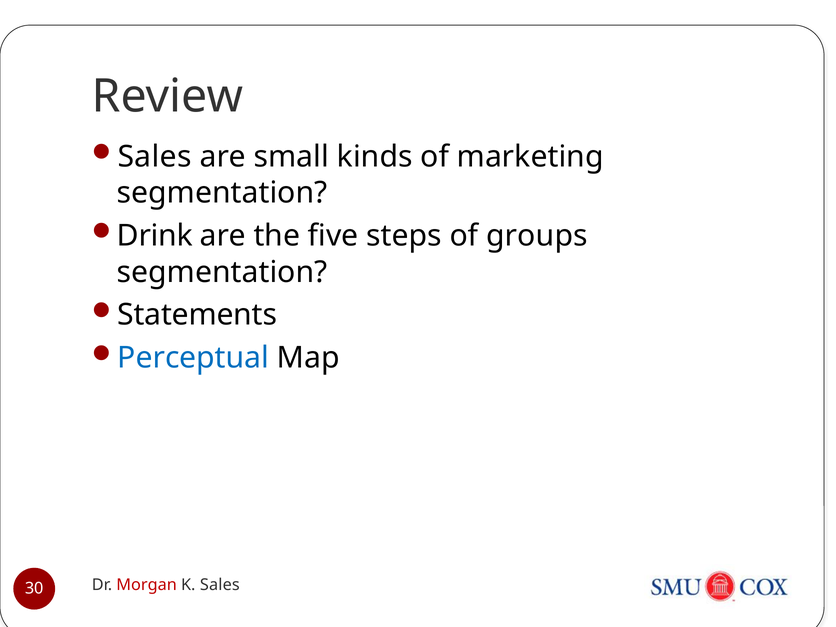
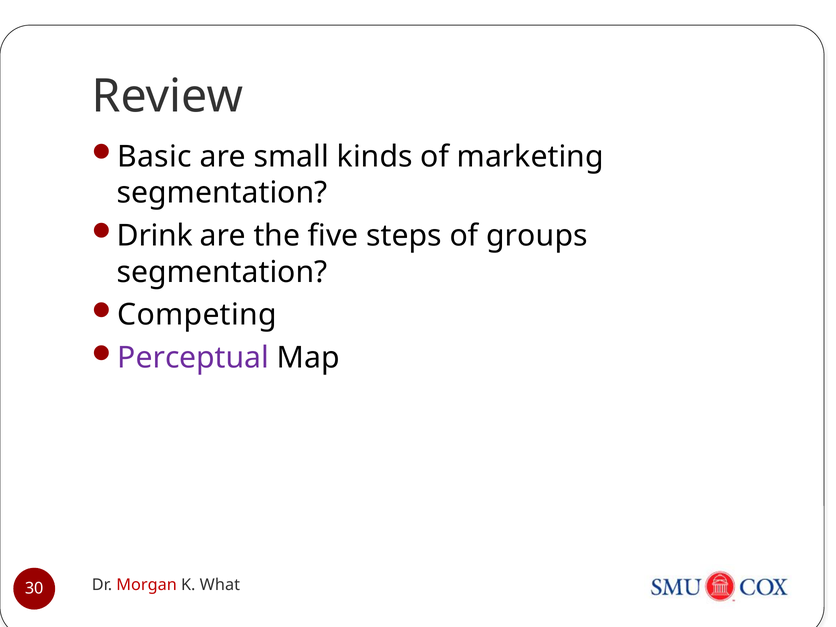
Sales at (155, 157): Sales -> Basic
Statements: Statements -> Competing
Perceptual colour: blue -> purple
K Sales: Sales -> What
